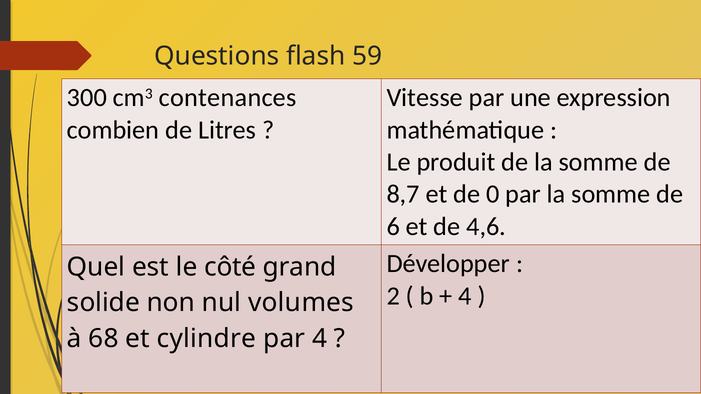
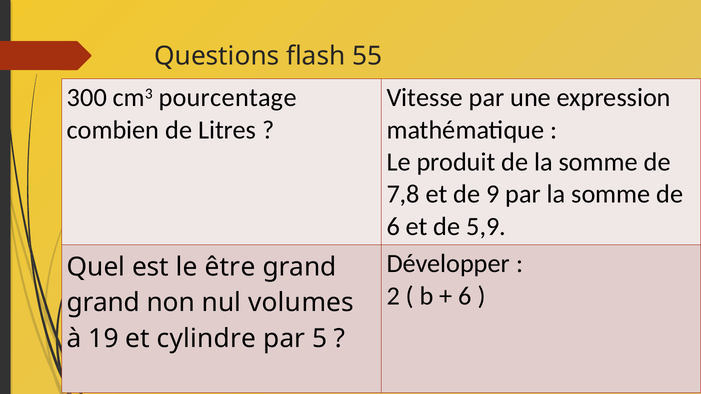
59: 59 -> 55
contenances: contenances -> pourcentage
8,7: 8,7 -> 7,8
0: 0 -> 9
4,6: 4,6 -> 5,9
côté: côté -> être
4 at (465, 296): 4 -> 6
solide at (103, 303): solide -> grand
68: 68 -> 19
par 4: 4 -> 5
